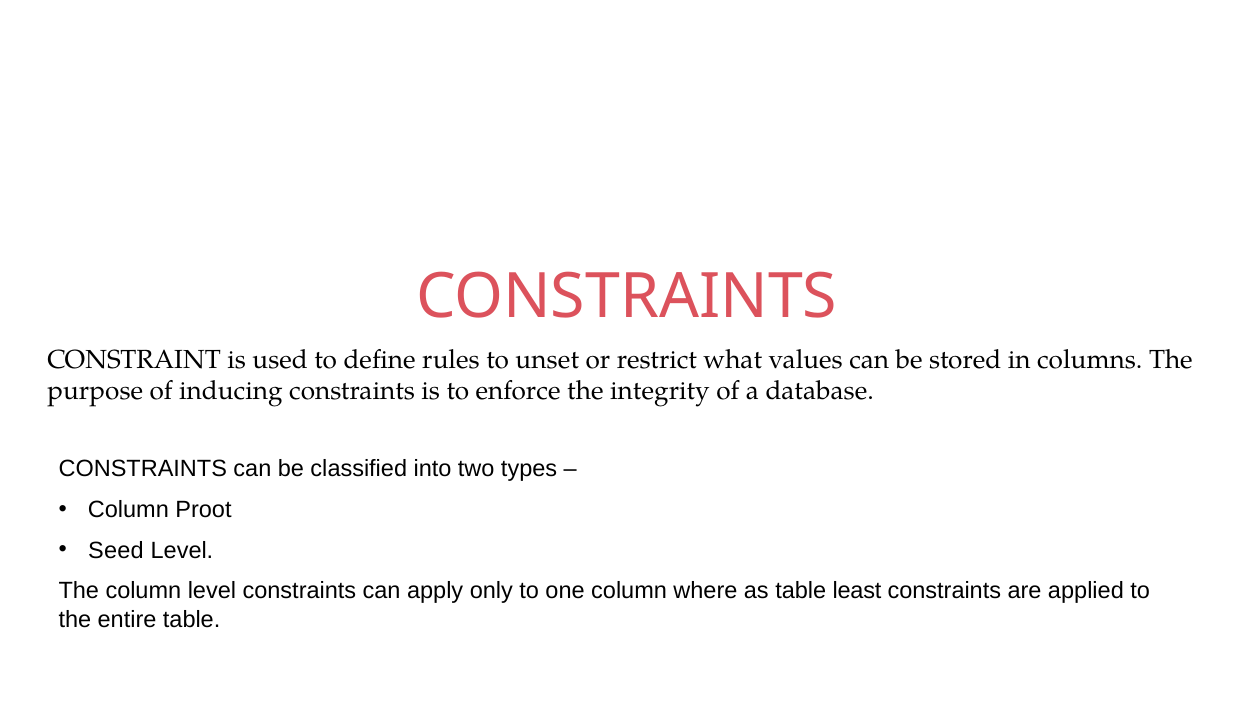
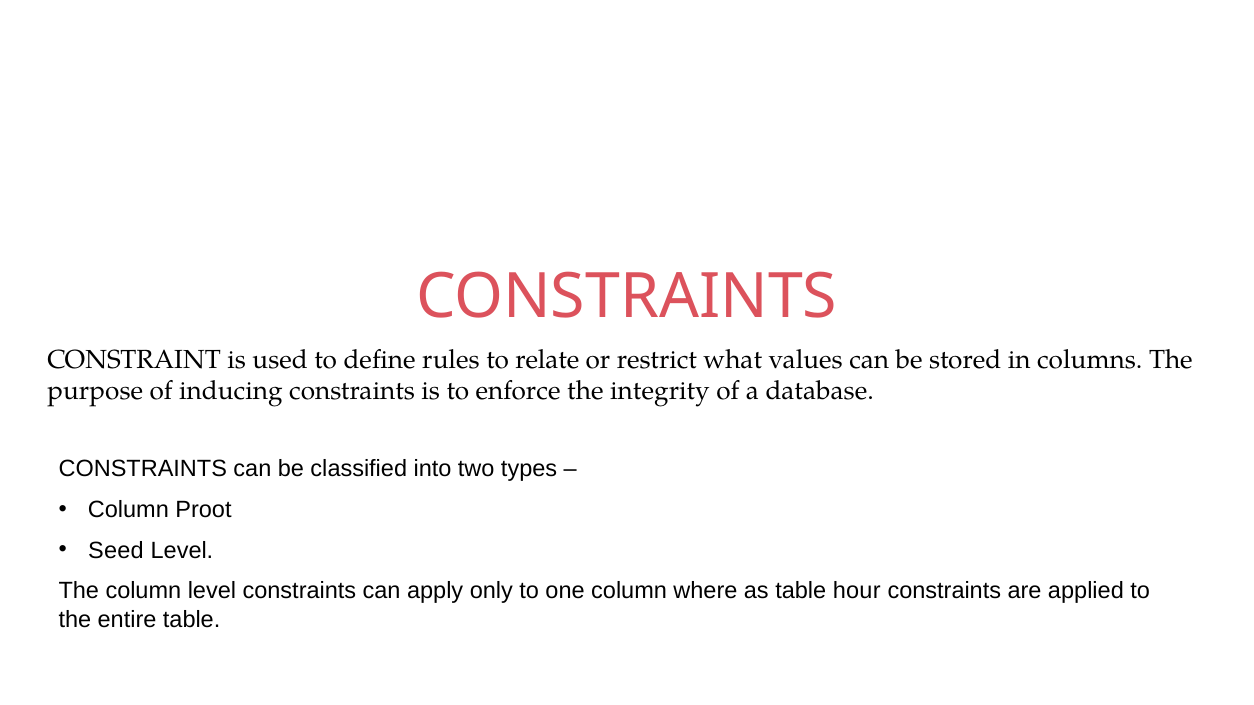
unset: unset -> relate
least: least -> hour
